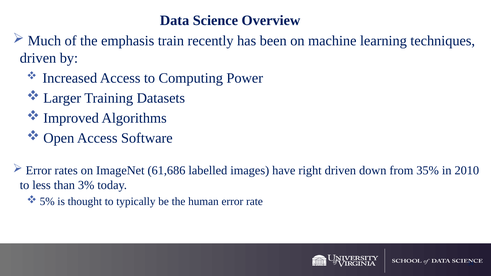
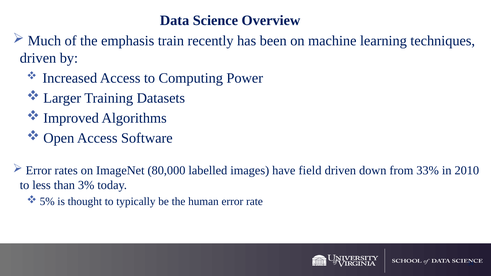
61,686: 61,686 -> 80,000
right: right -> field
35%: 35% -> 33%
